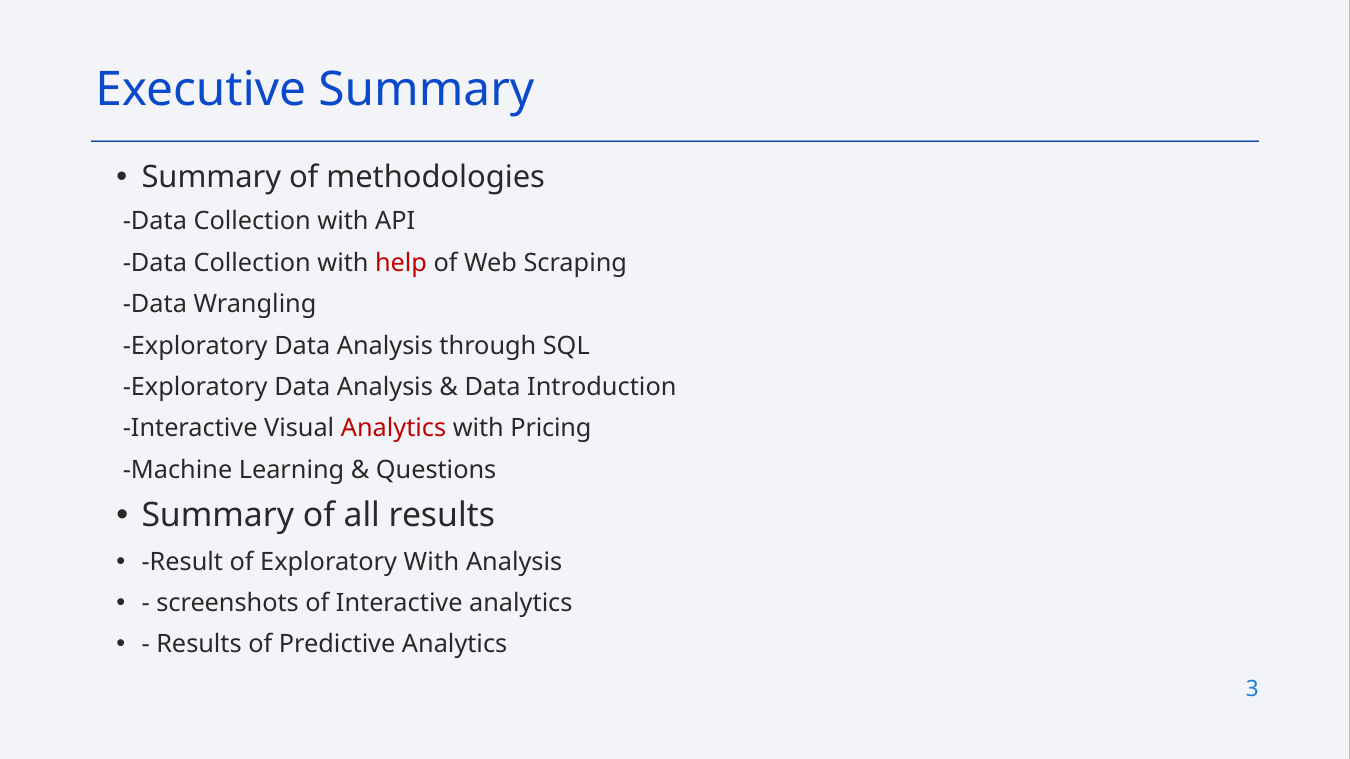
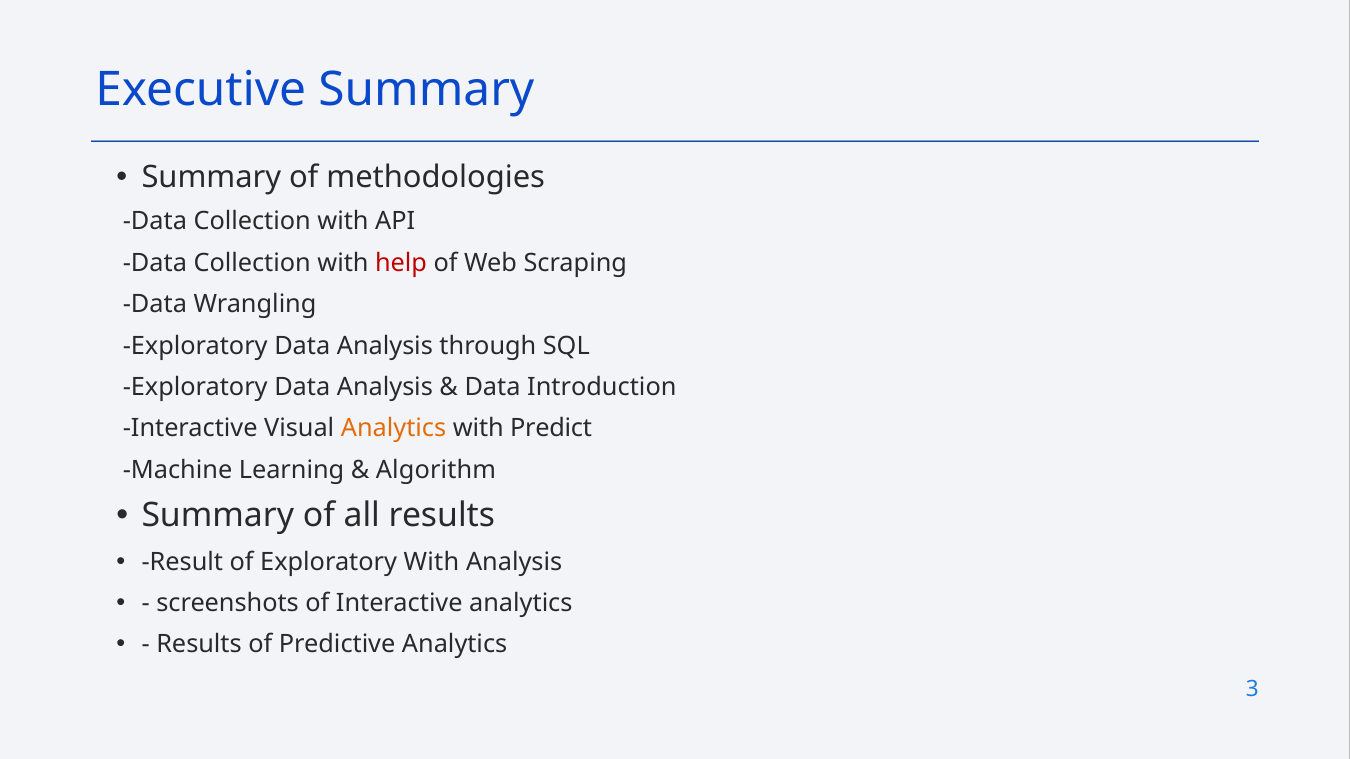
Analytics at (394, 429) colour: red -> orange
Pricing: Pricing -> Predict
Questions: Questions -> Algorithm
